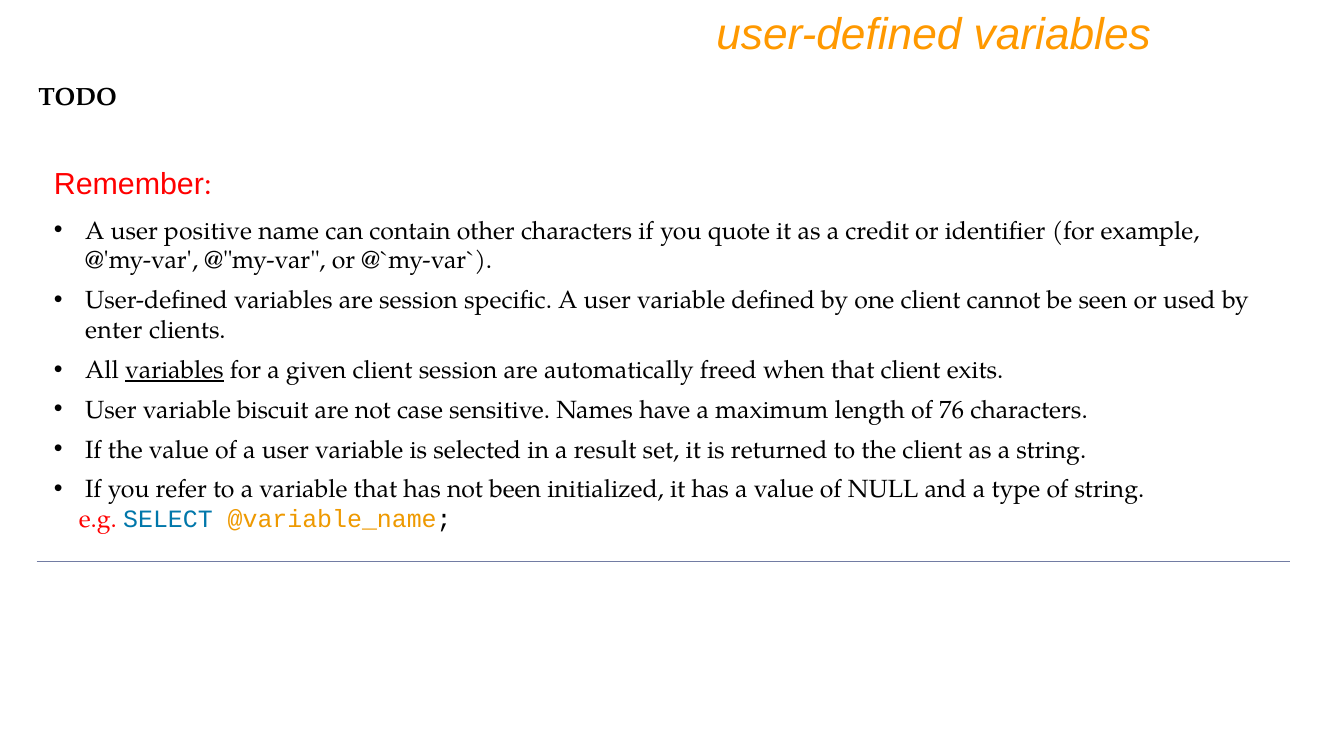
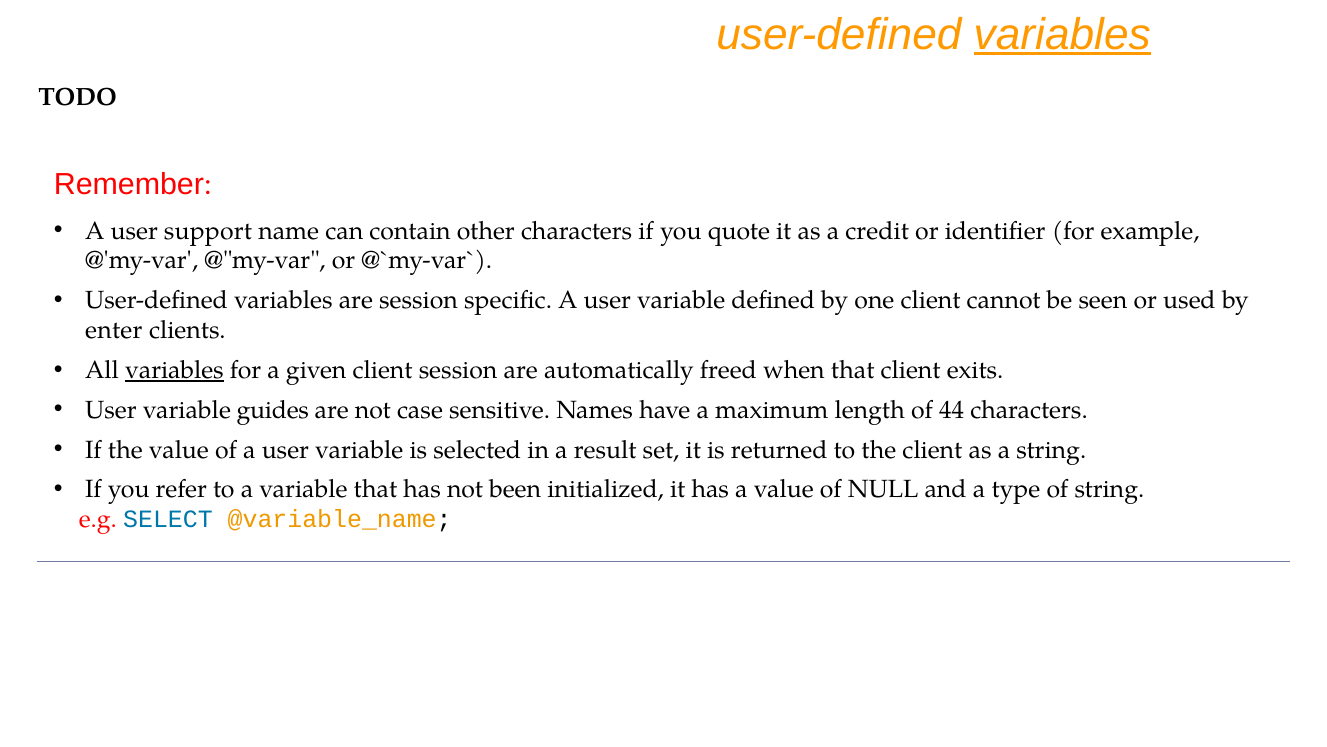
variables at (1062, 35) underline: none -> present
positive: positive -> support
biscuit: biscuit -> guides
76: 76 -> 44
